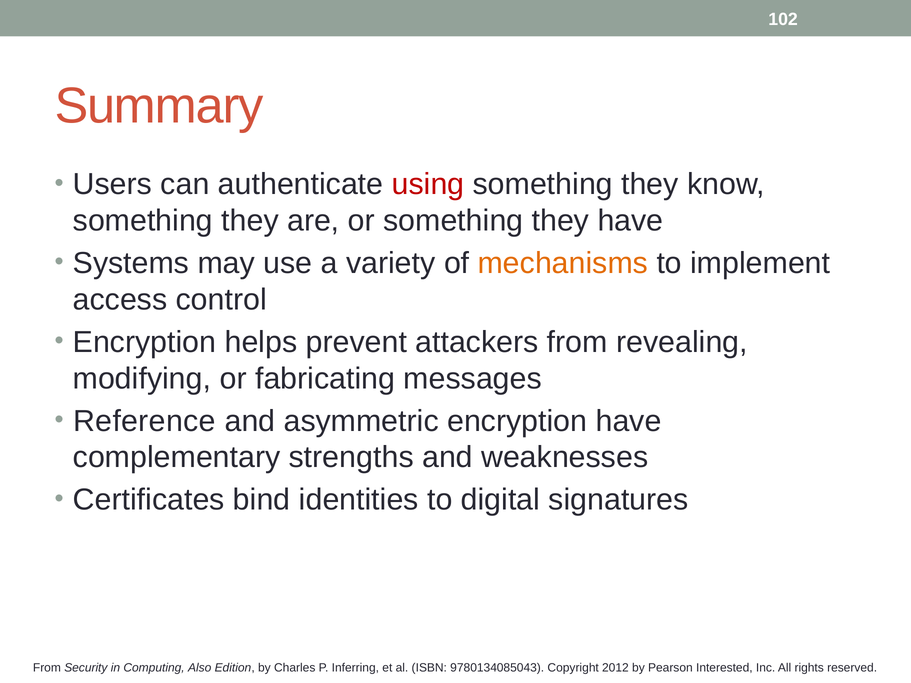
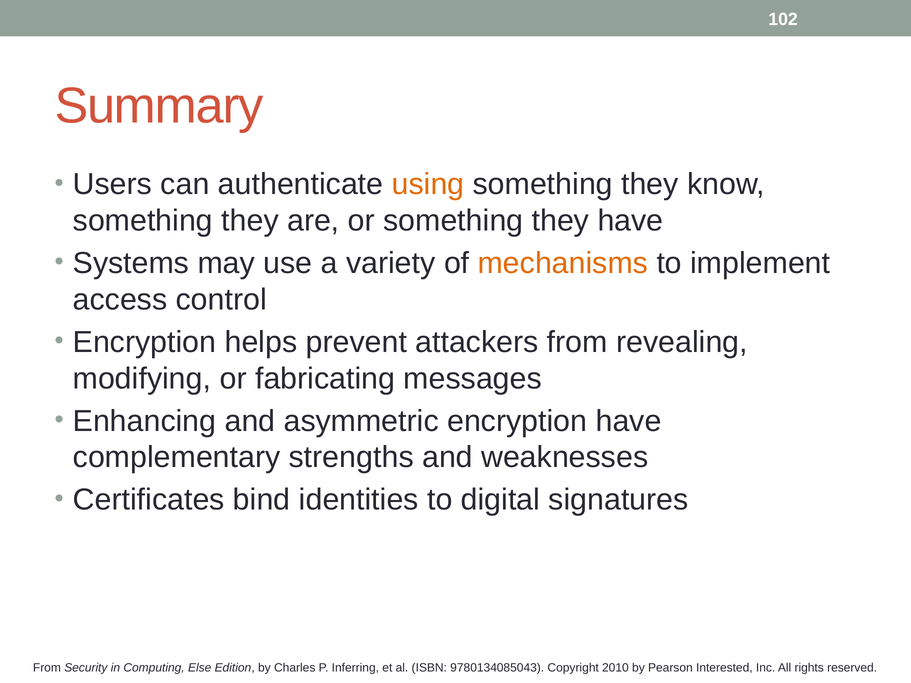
using colour: red -> orange
Reference: Reference -> Enhancing
Also: Also -> Else
2012: 2012 -> 2010
